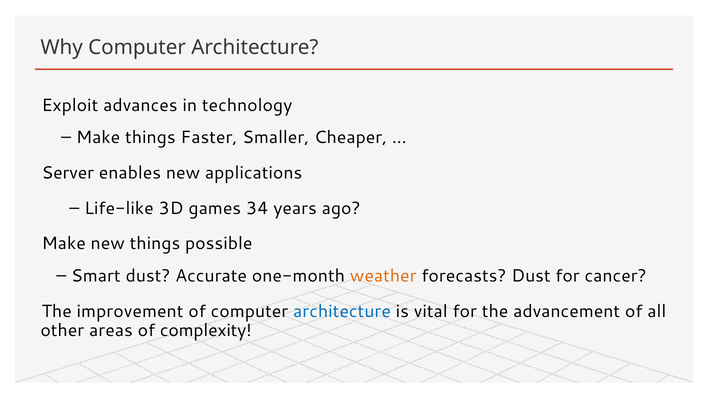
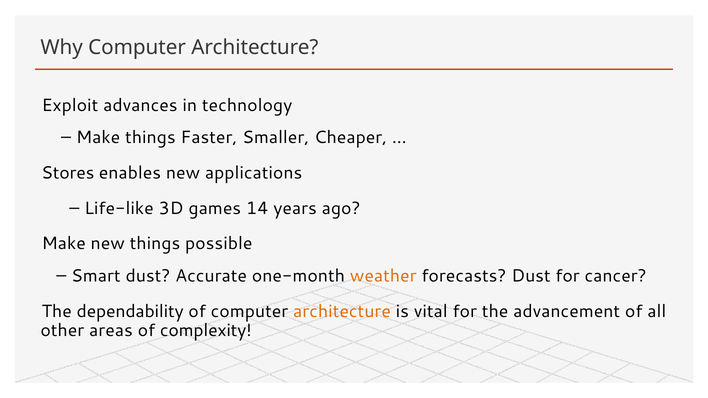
Server: Server -> Stores
34: 34 -> 14
improvement: improvement -> dependability
architecture at (342, 311) colour: blue -> orange
